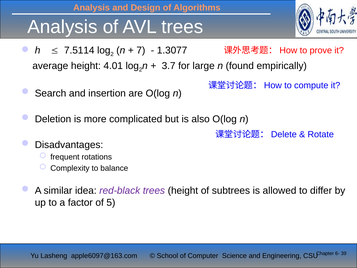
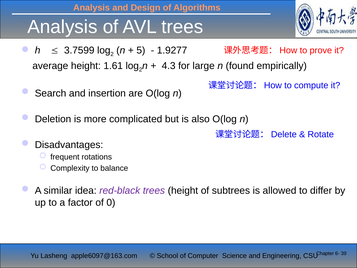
7.5114: 7.5114 -> 3.7599
7: 7 -> 5
1.3077: 1.3077 -> 1.9277
4.01: 4.01 -> 1.61
3.7: 3.7 -> 4.3
5: 5 -> 0
